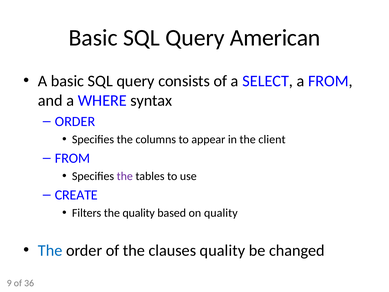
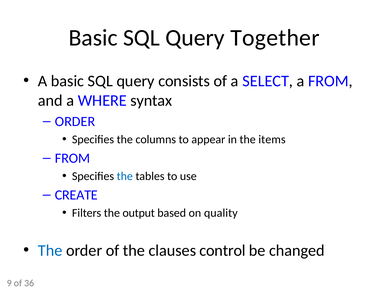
American: American -> Together
client: client -> items
the at (125, 176) colour: purple -> blue
the quality: quality -> output
clauses quality: quality -> control
